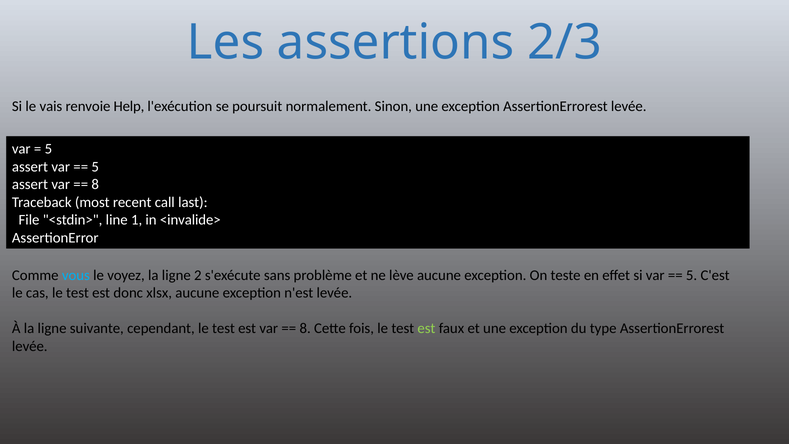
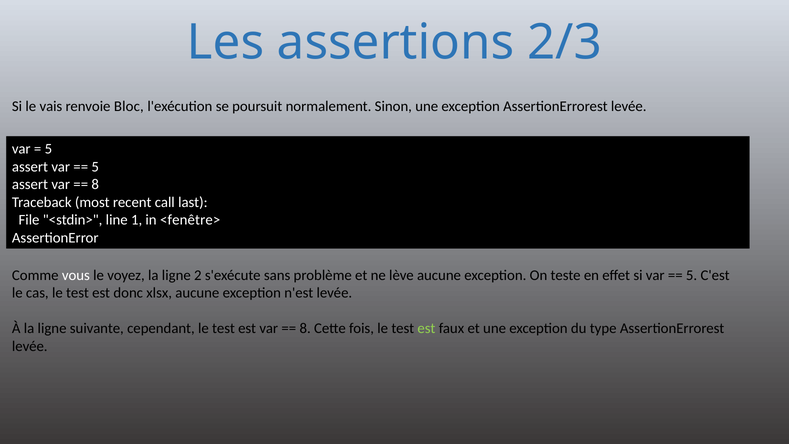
Help: Help -> Bloc
<invalide>: <invalide> -> <fenêtre>
vous colour: light blue -> white
